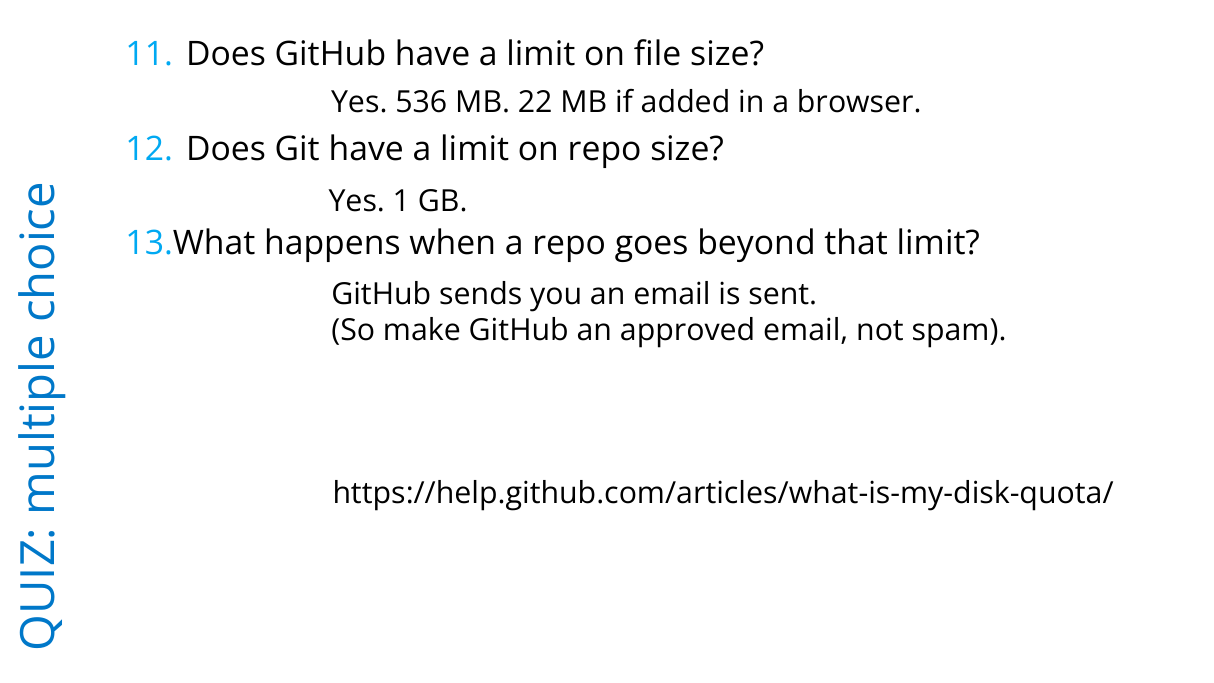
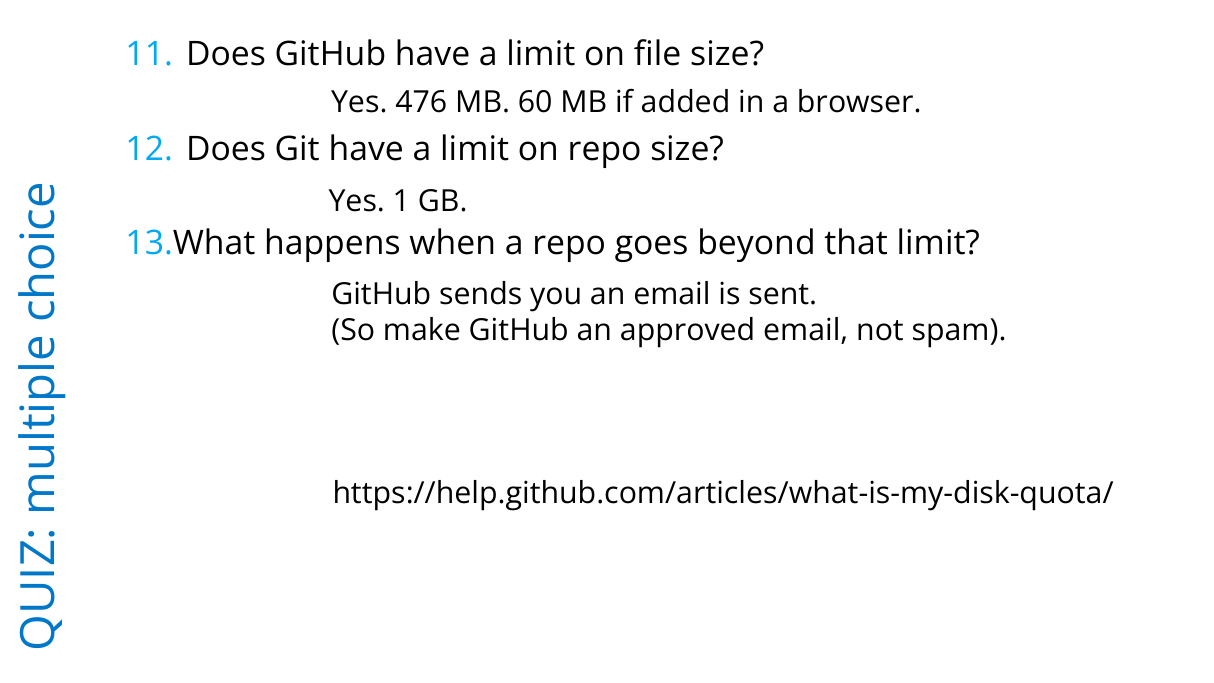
536: 536 -> 476
22: 22 -> 60
